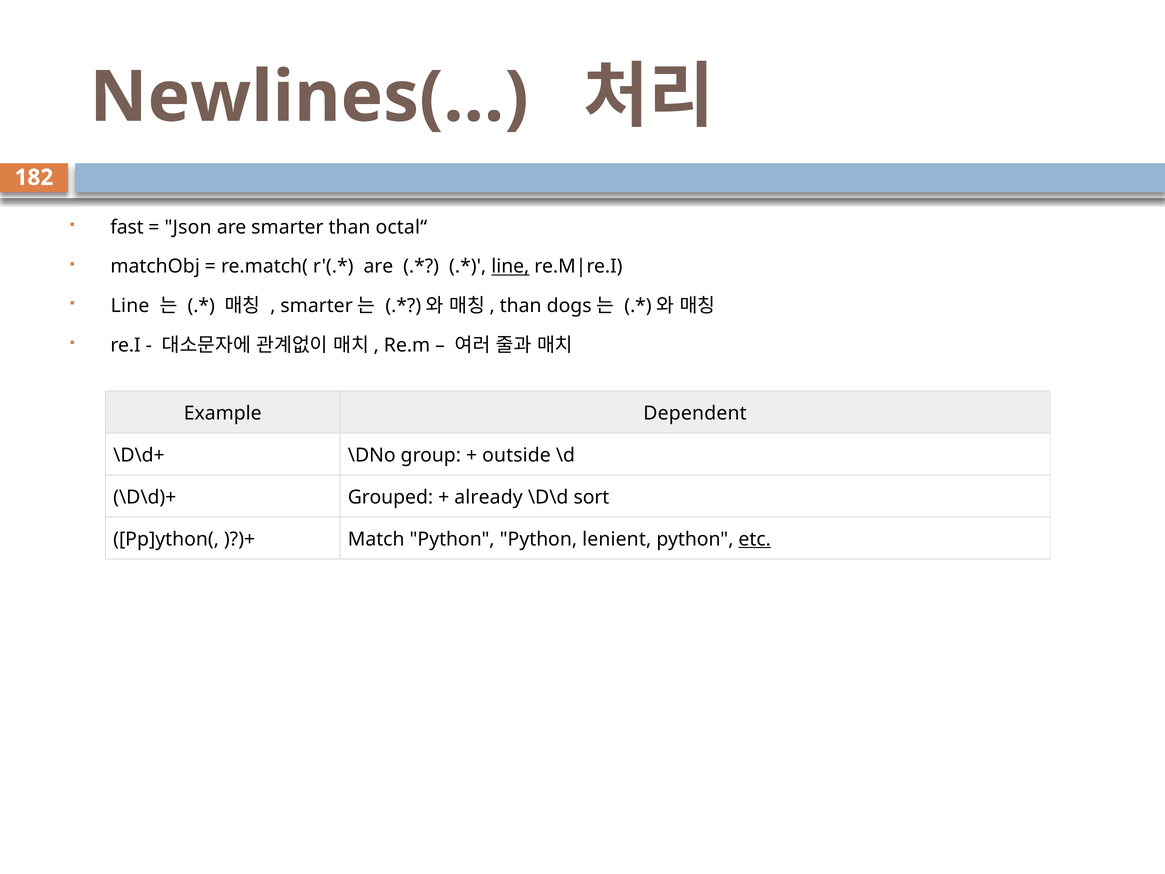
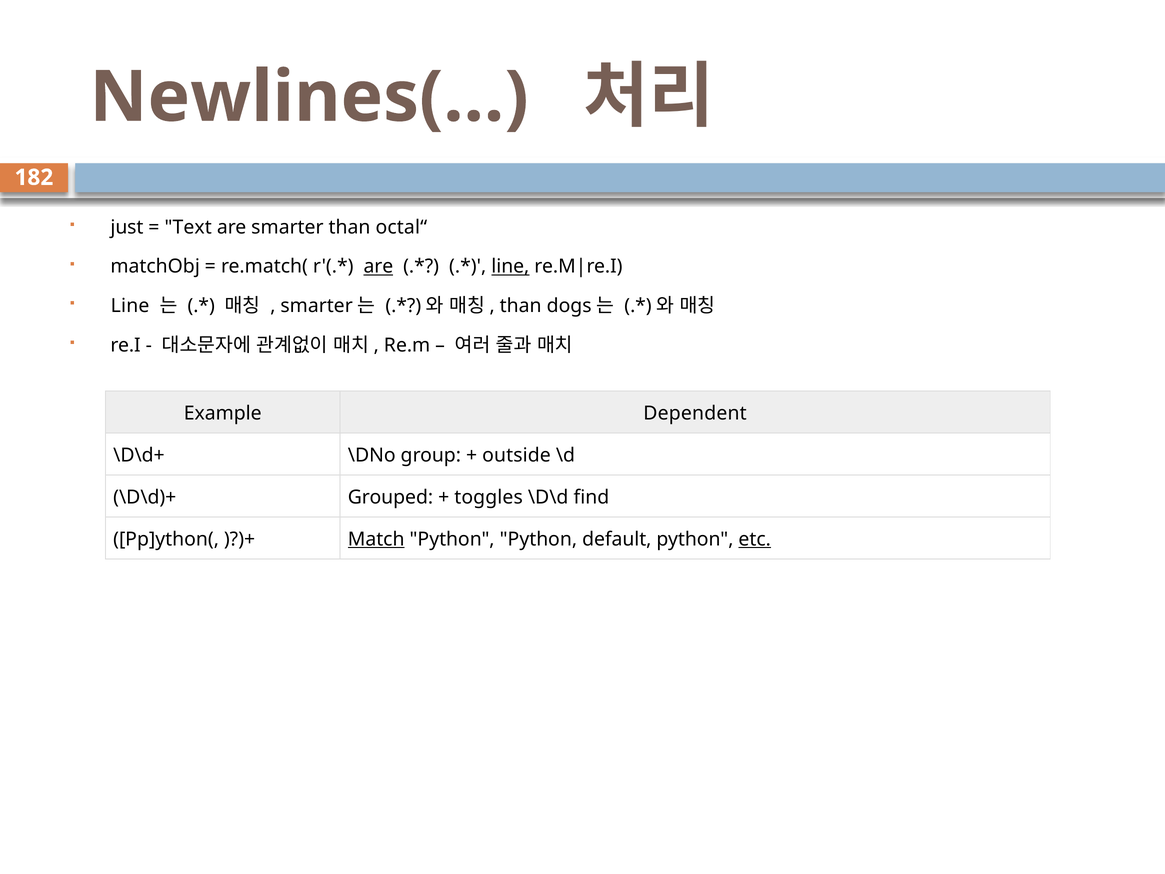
fast: fast -> just
Json: Json -> Text
are at (378, 267) underline: none -> present
already: already -> toggles
sort: sort -> find
Match underline: none -> present
lenient: lenient -> default
